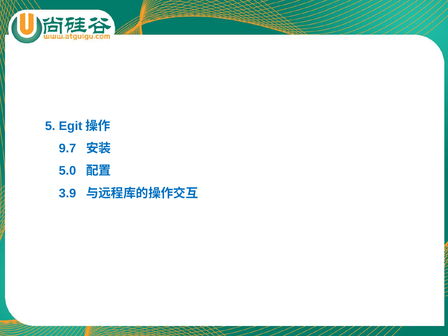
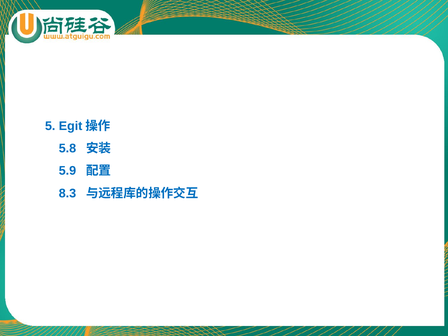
9.7: 9.7 -> 5.8
5.0: 5.0 -> 5.9
3.9: 3.9 -> 8.3
